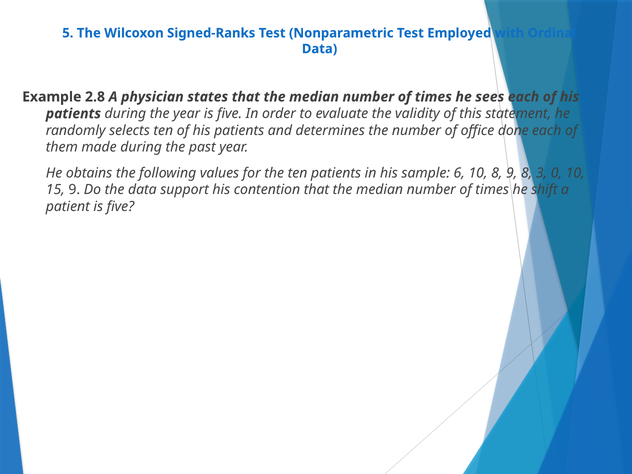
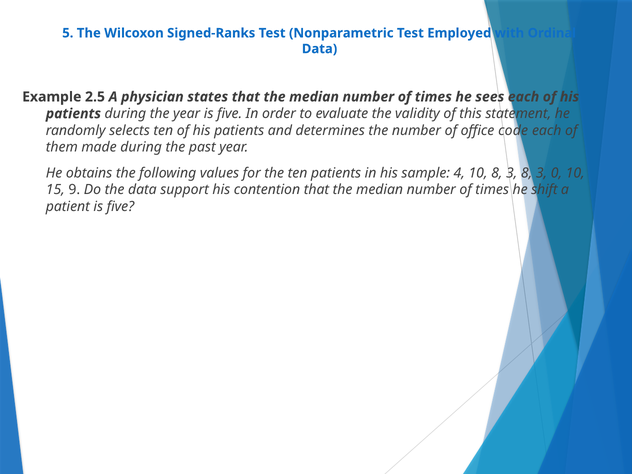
2.8: 2.8 -> 2.5
done: done -> code
6: 6 -> 4
10 8 9: 9 -> 3
